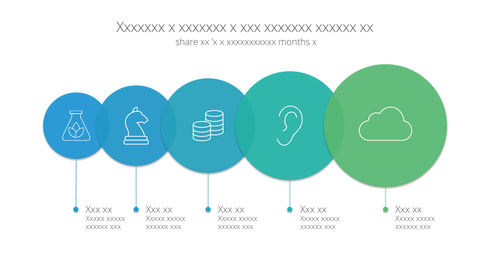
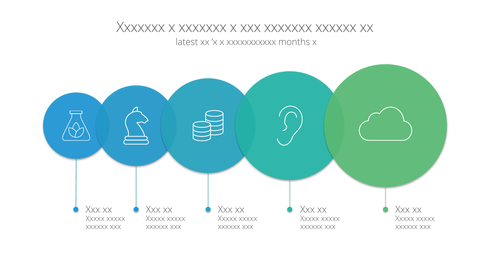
share: share -> latest
